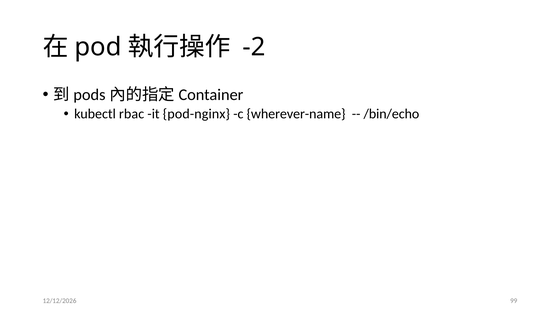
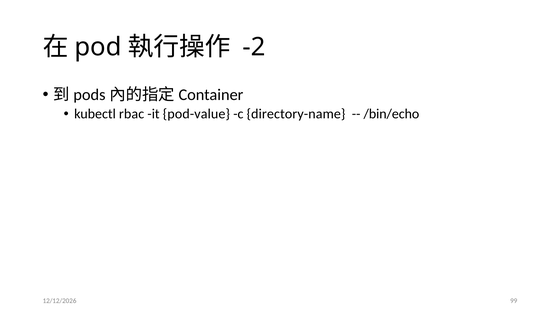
pod-nginx: pod-nginx -> pod-value
wherever-name: wherever-name -> directory-name
